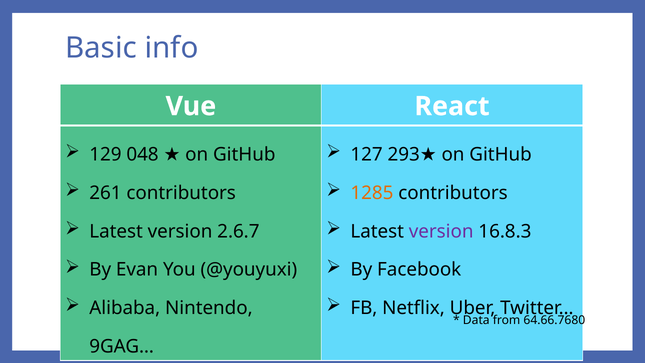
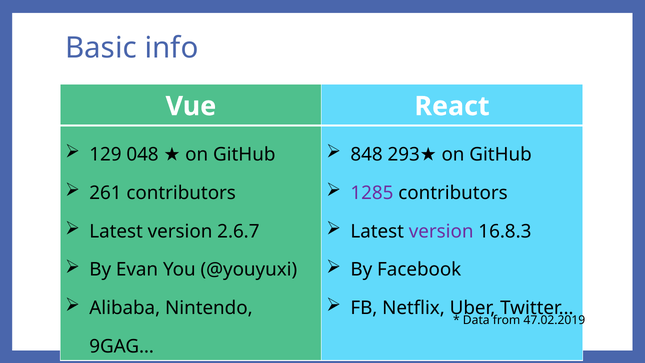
127: 127 -> 848
1285 colour: orange -> purple
64.66.7680: 64.66.7680 -> 47.02.2019
